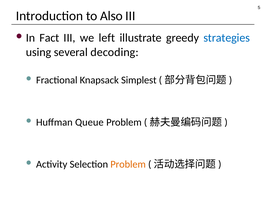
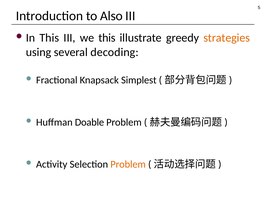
Fact at (49, 38): Fact -> This
we left: left -> this
strategies colour: blue -> orange
Queue: Queue -> Doable
